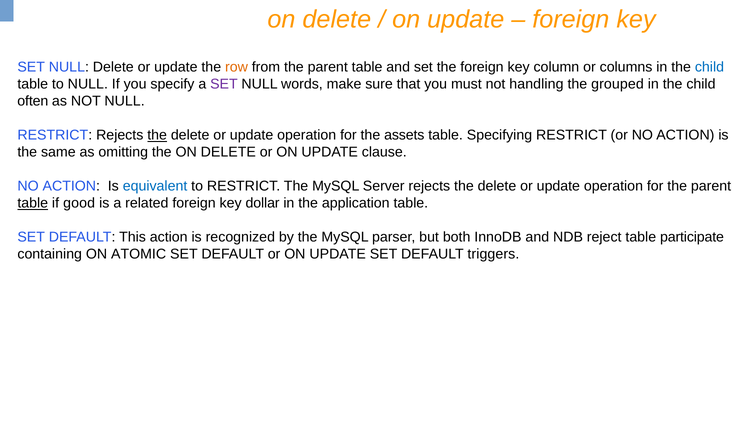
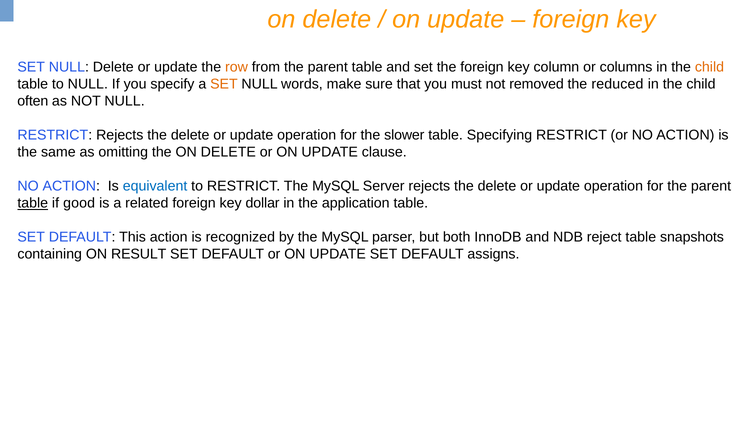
child at (709, 67) colour: blue -> orange
SET at (224, 84) colour: purple -> orange
handling: handling -> removed
grouped: grouped -> reduced
the at (157, 135) underline: present -> none
assets: assets -> slower
participate: participate -> snapshots
ATOMIC: ATOMIC -> RESULT
triggers: triggers -> assigns
